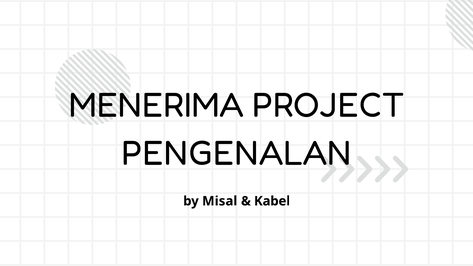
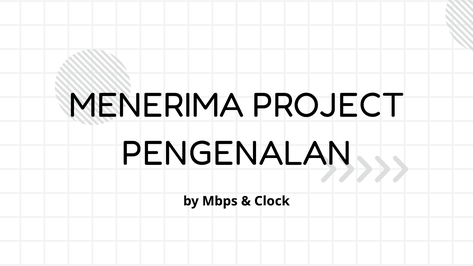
Misal: Misal -> Mbps
Kabel: Kabel -> Clock
